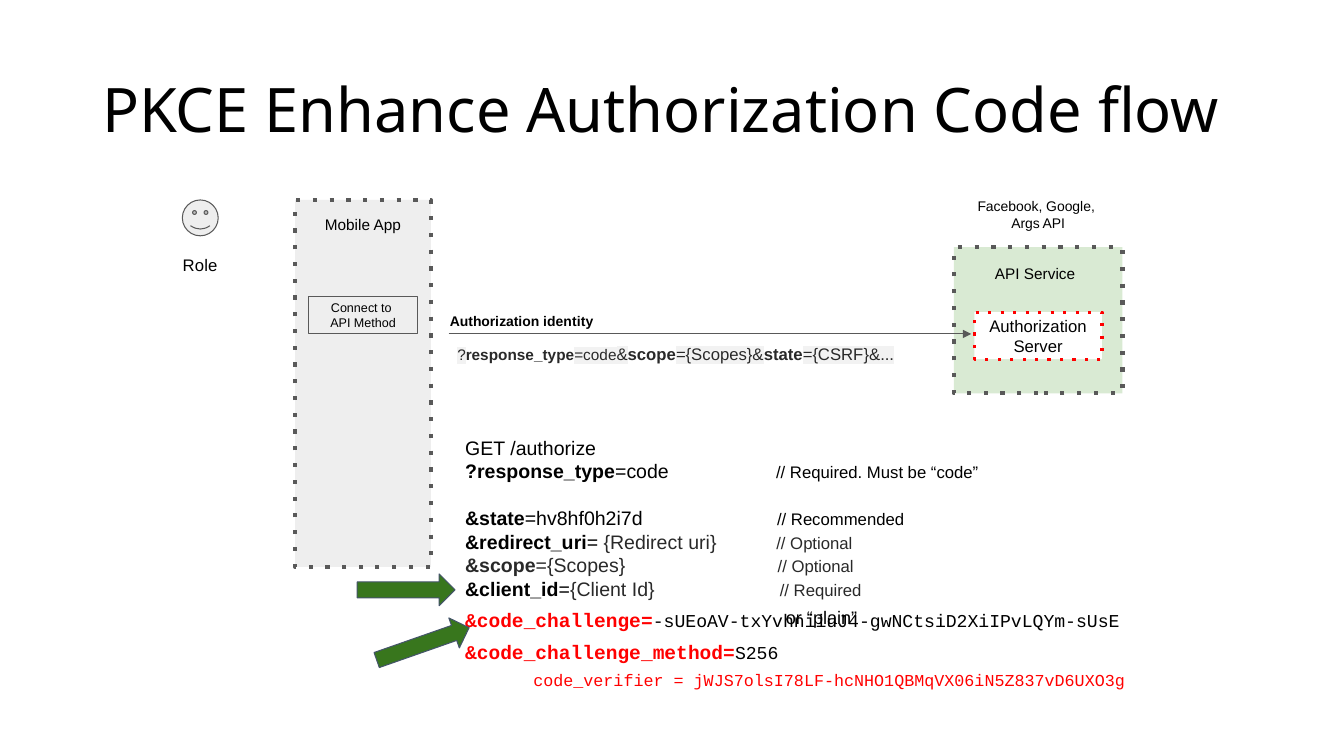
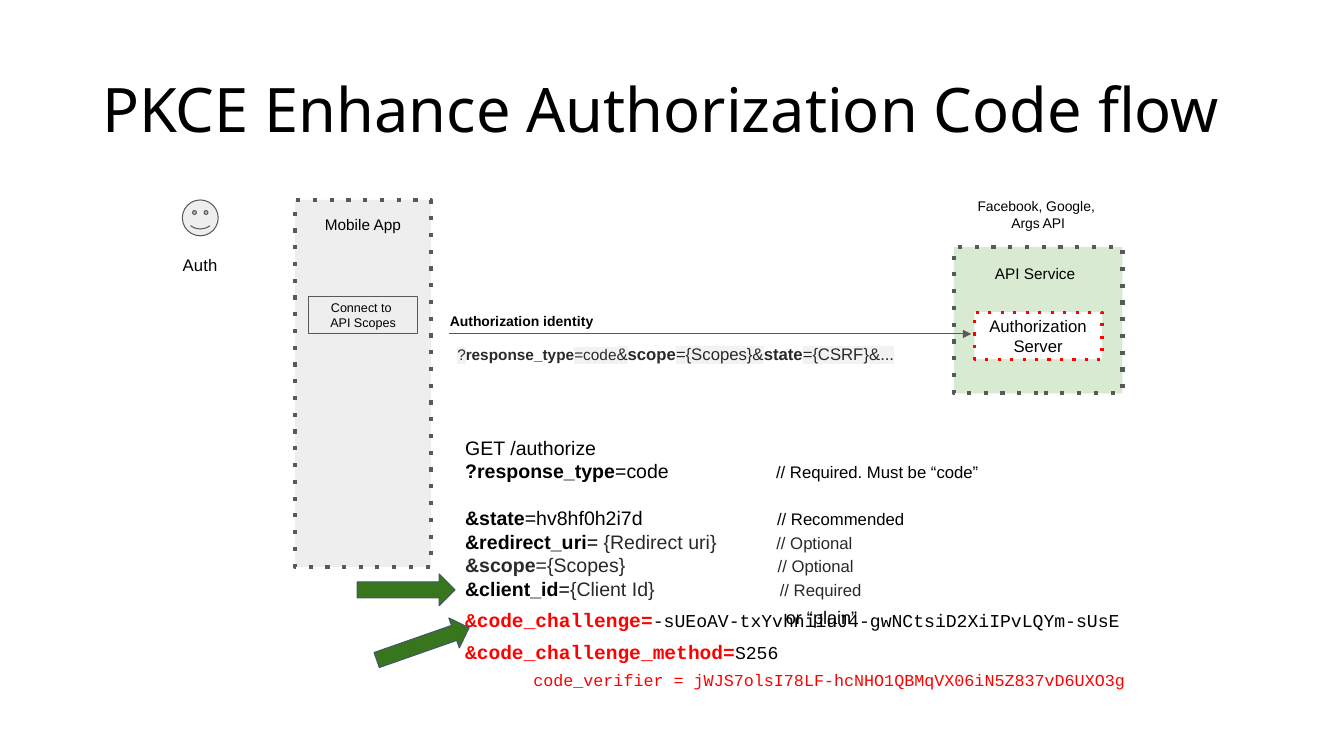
Role: Role -> Auth
Method: Method -> Scopes
